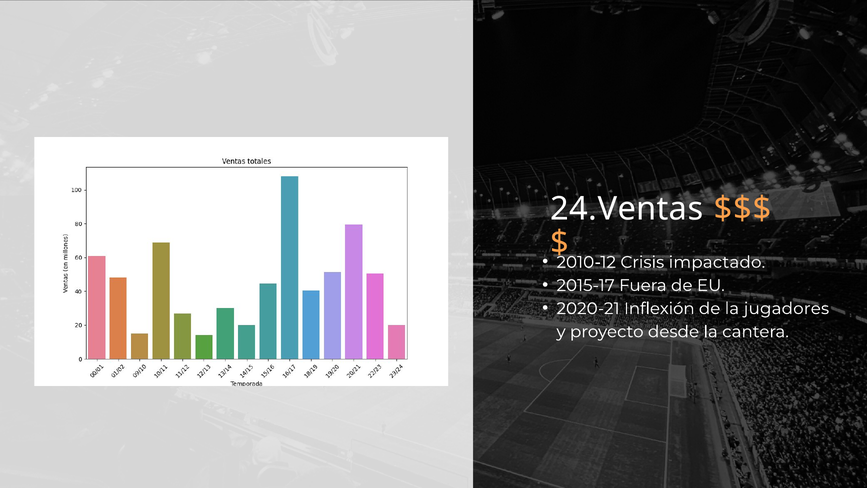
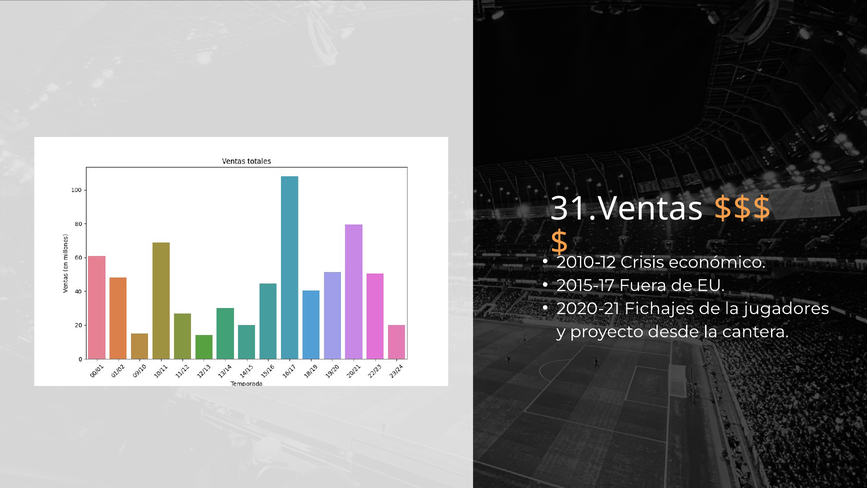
24.Ventas: 24.Ventas -> 31.Ventas
impactado: impactado -> económico
Inflexión: Inflexión -> Fichajes
